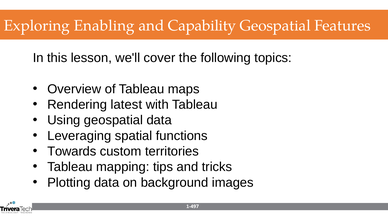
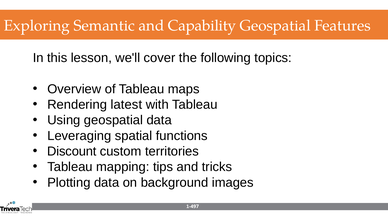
Enabling: Enabling -> Semantic
Towards: Towards -> Discount
